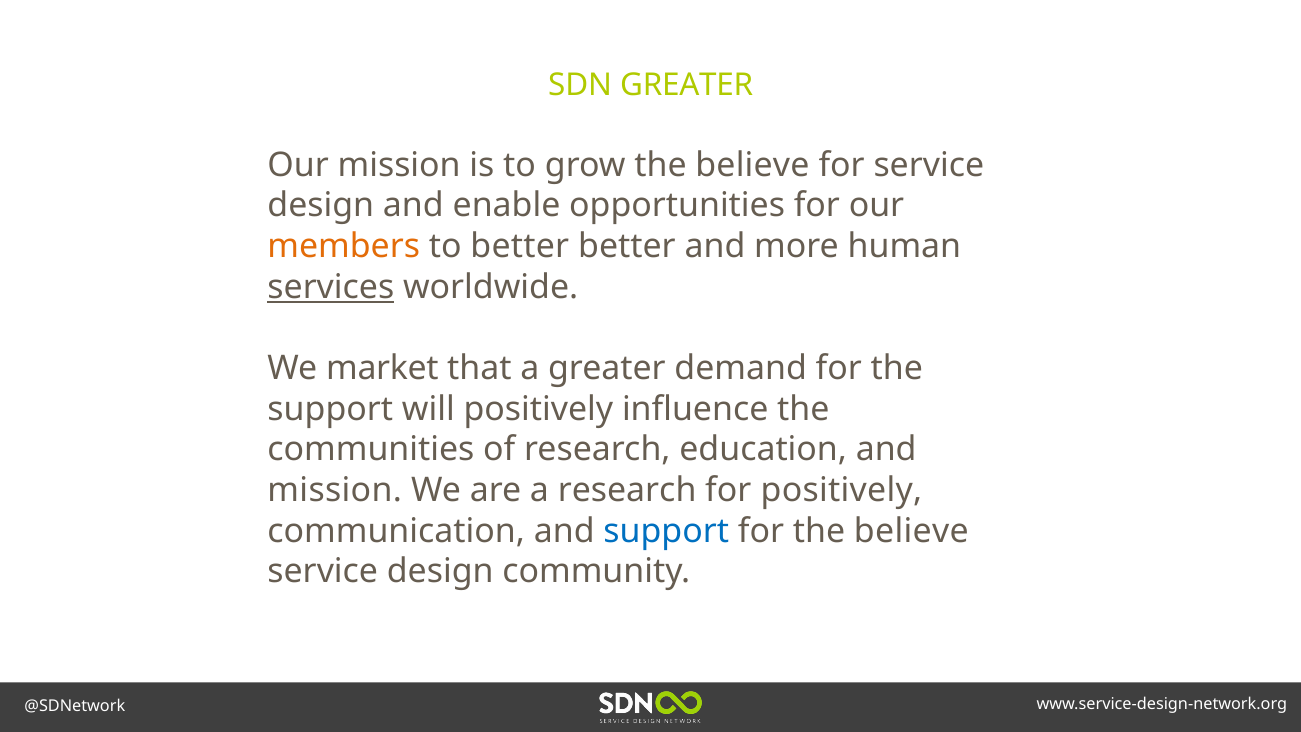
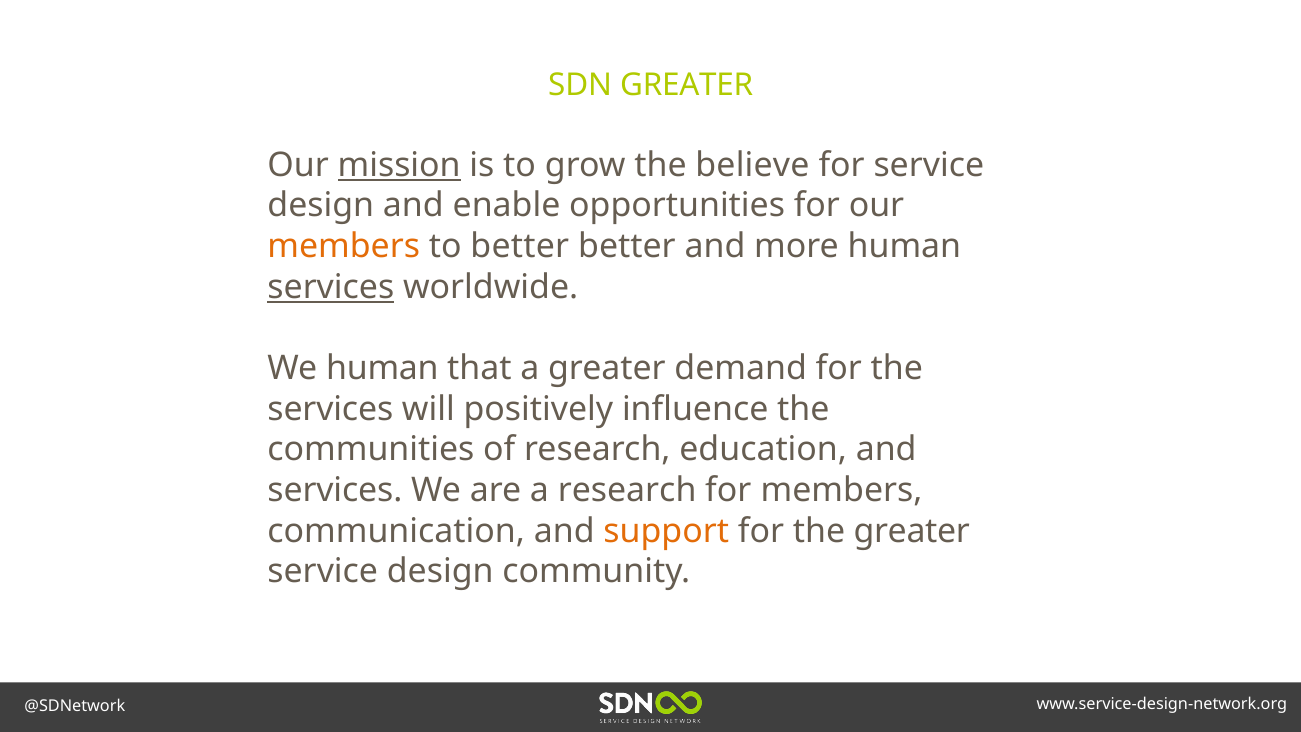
mission at (399, 165) underline: none -> present
We market: market -> human
support at (330, 409): support -> services
mission at (335, 490): mission -> services
for positively: positively -> members
support at (666, 531) colour: blue -> orange
for the believe: believe -> greater
